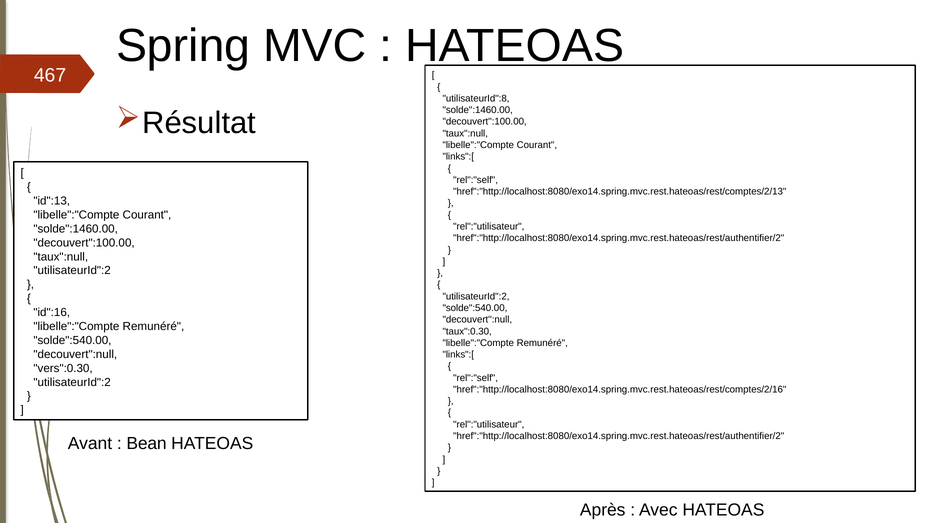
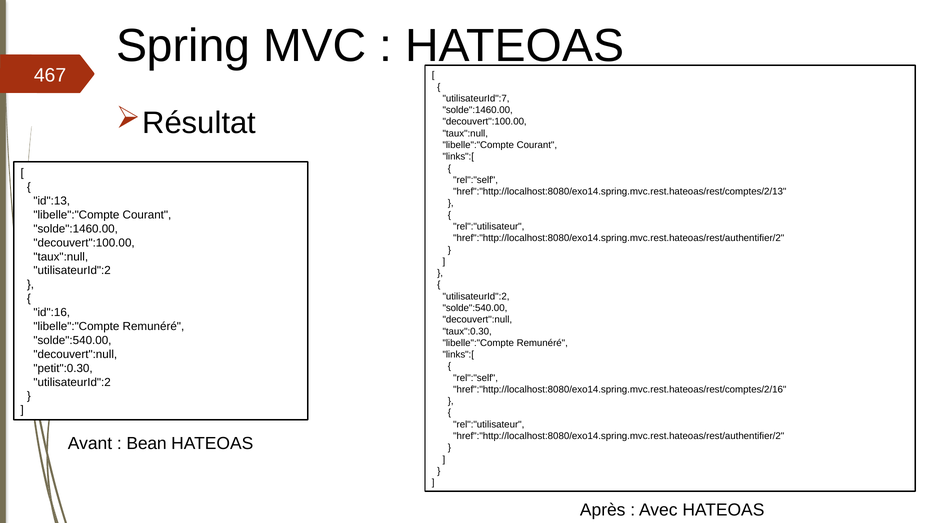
utilisateurId":8: utilisateurId":8 -> utilisateurId":7
vers":0.30: vers":0.30 -> petit":0.30
